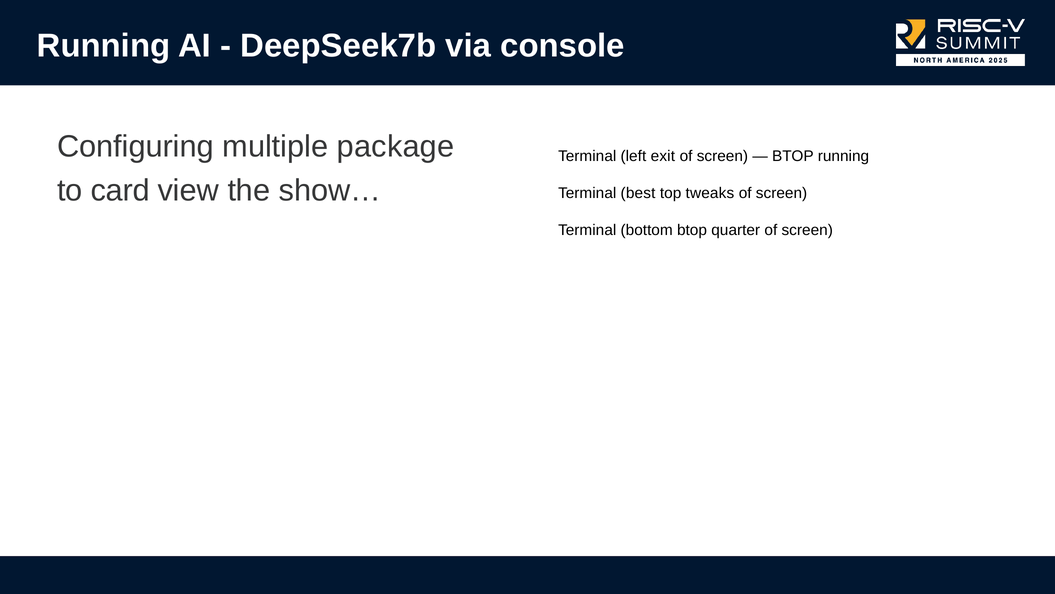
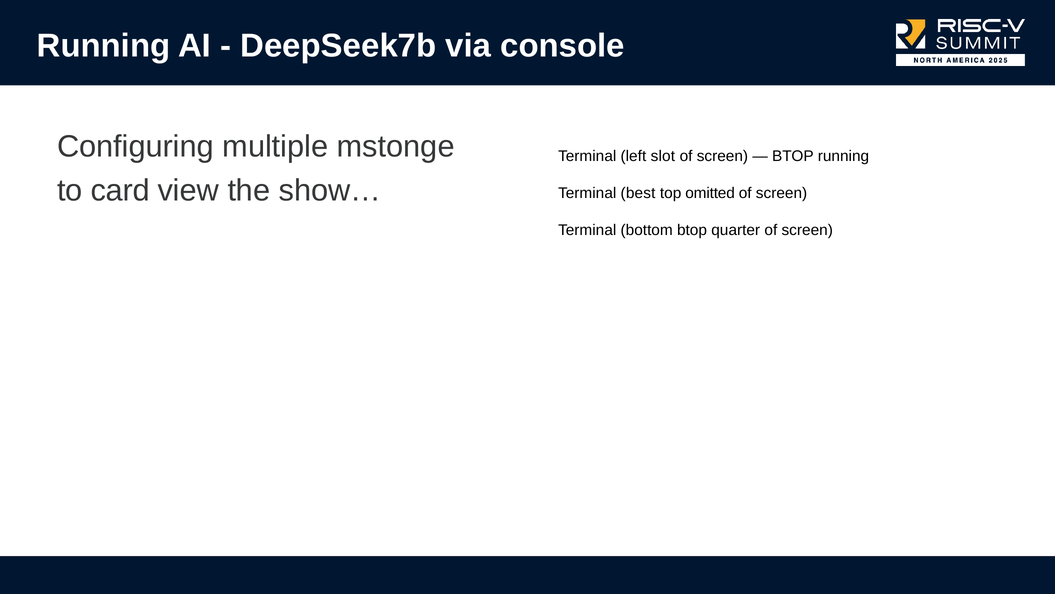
package: package -> mstonge
exit: exit -> slot
tweaks: tweaks -> omitted
